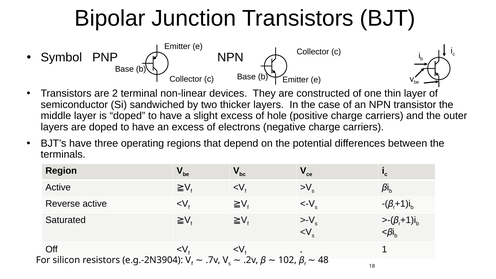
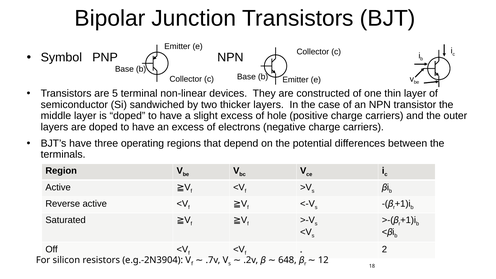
2: 2 -> 5
1: 1 -> 2
102: 102 -> 648
48: 48 -> 12
